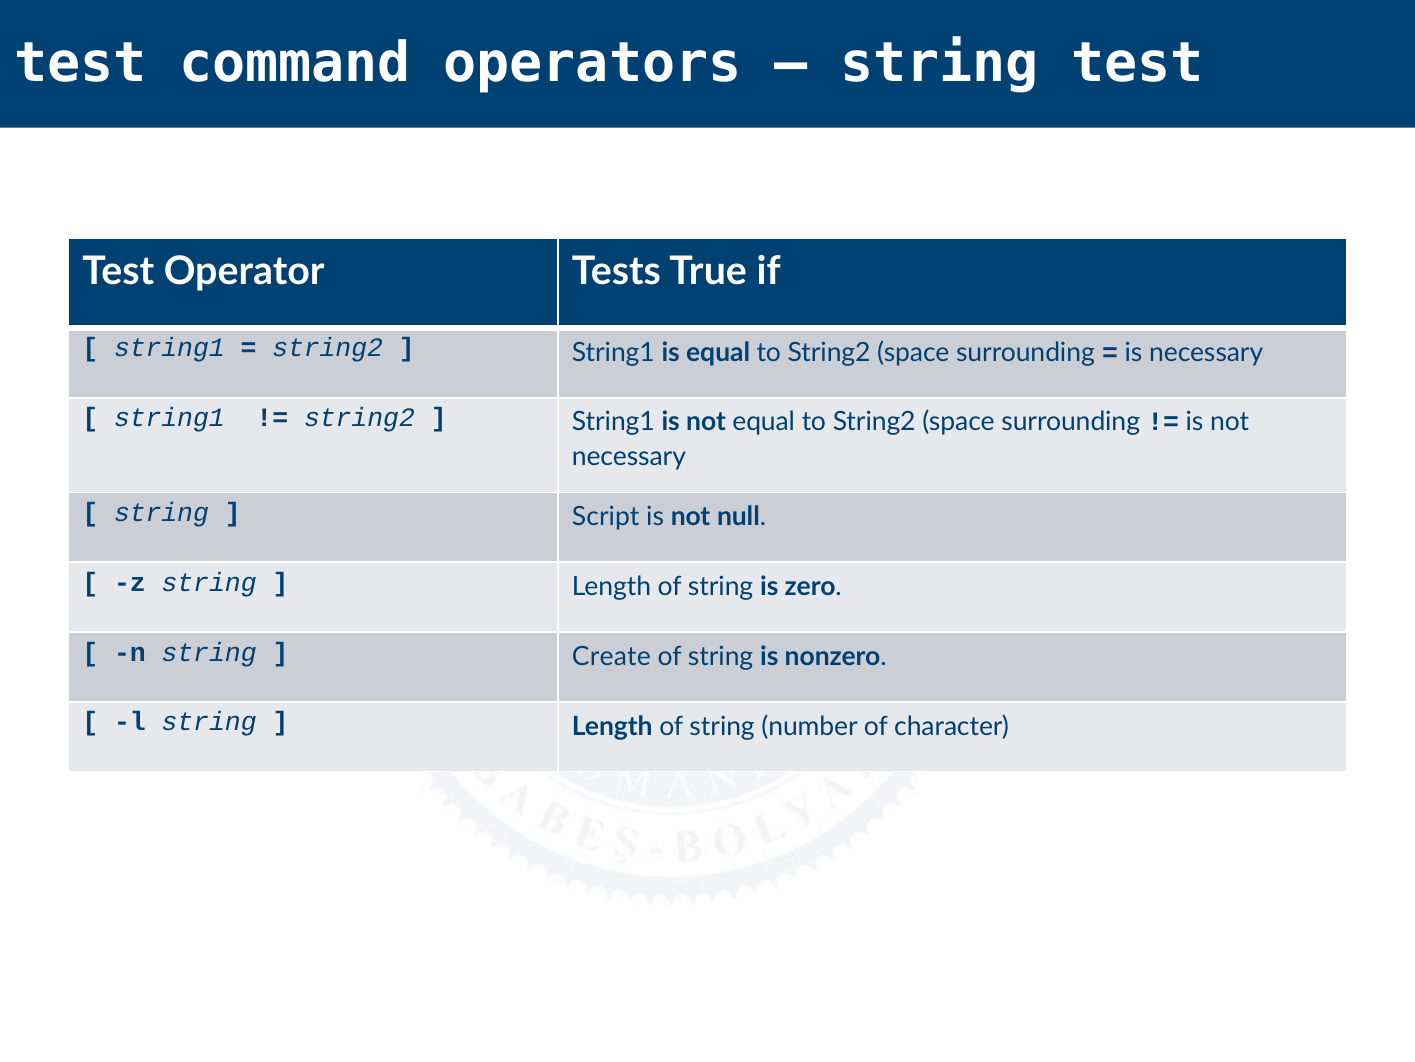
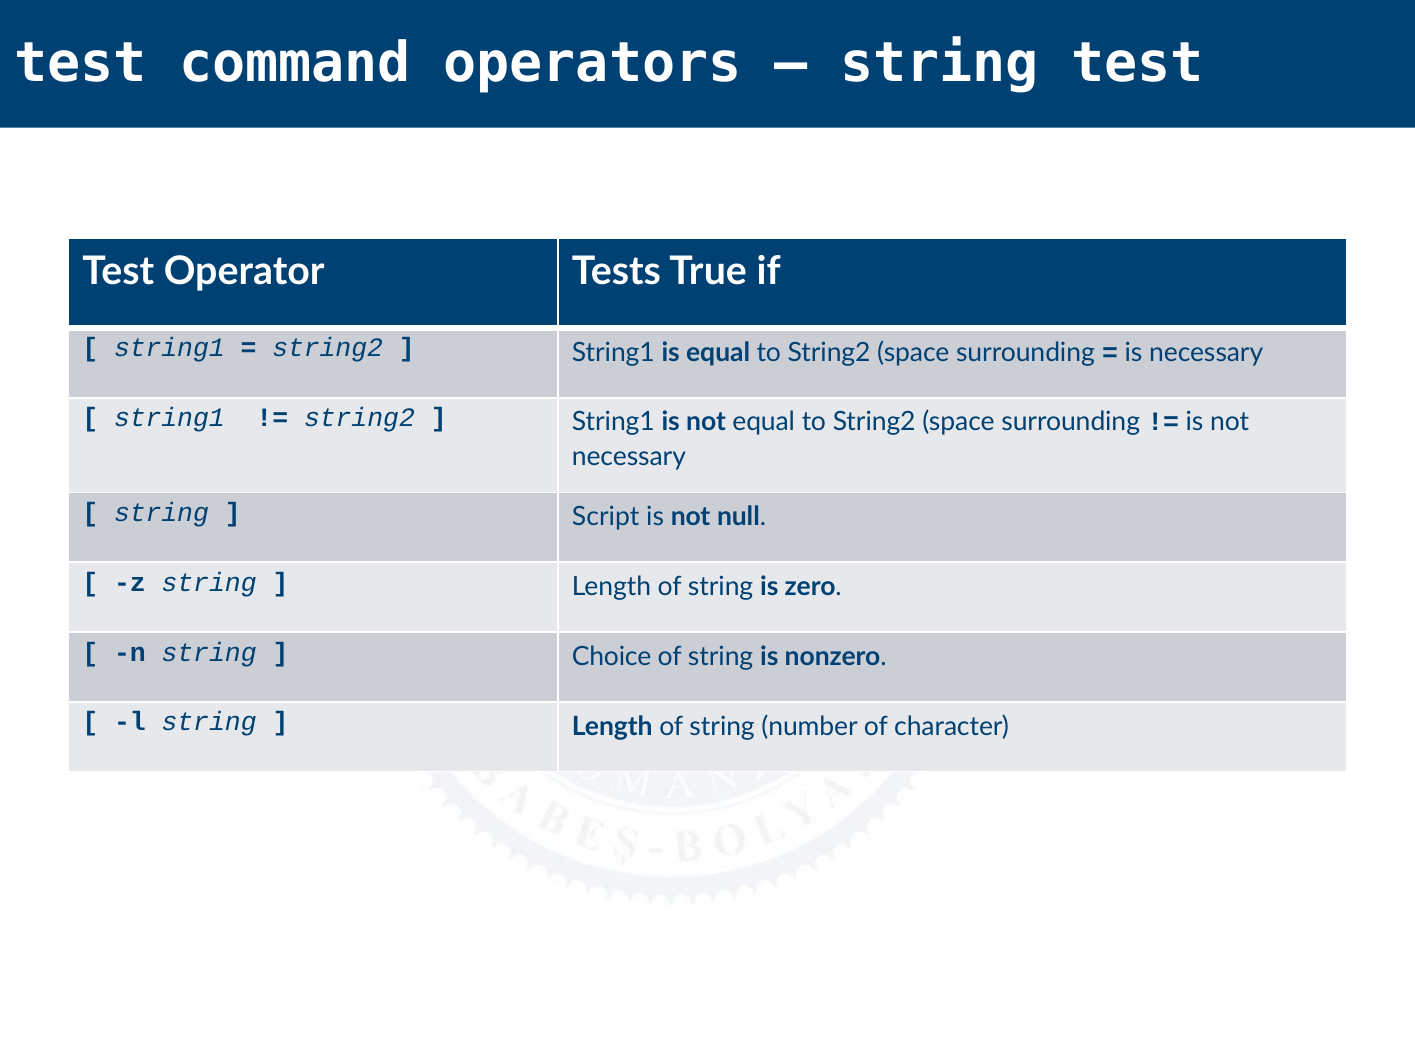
Create: Create -> Choice
